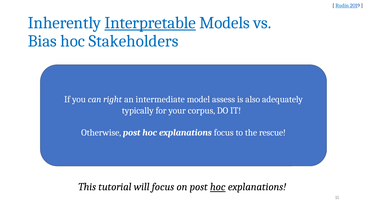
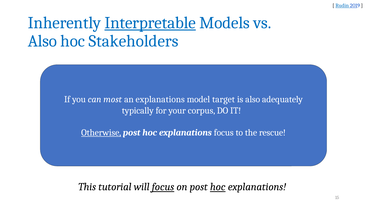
Bias at (42, 41): Bias -> Also
right: right -> most
an intermediate: intermediate -> explanations
assess: assess -> target
Otherwise underline: none -> present
focus at (163, 186) underline: none -> present
